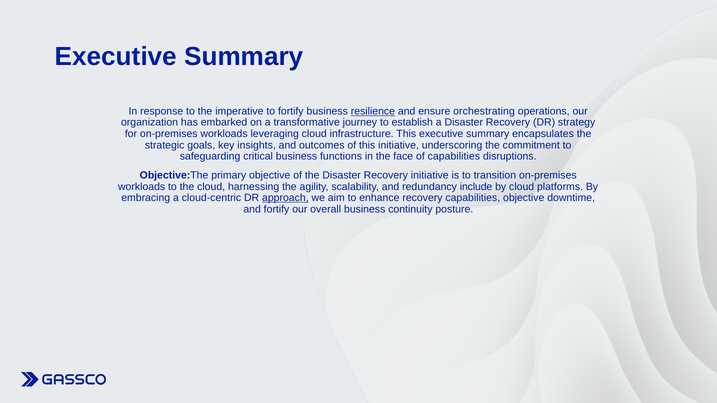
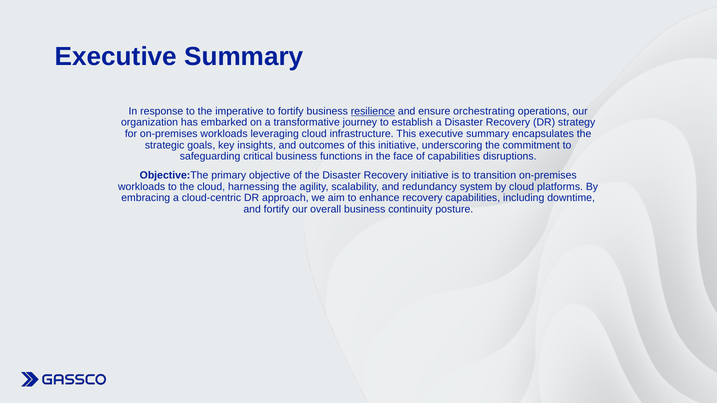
include: include -> system
approach underline: present -> none
capabilities objective: objective -> including
